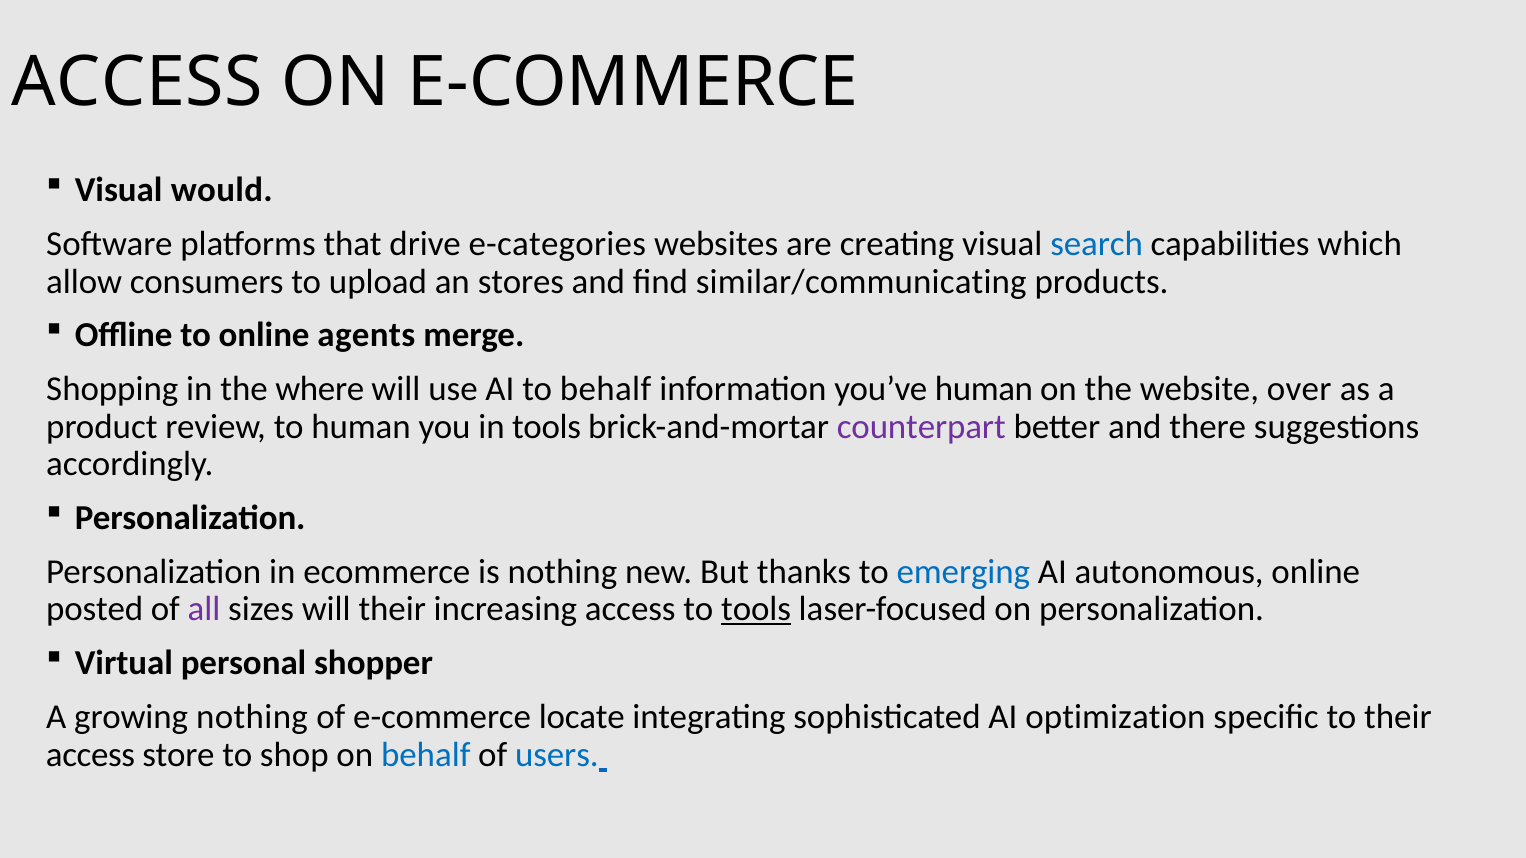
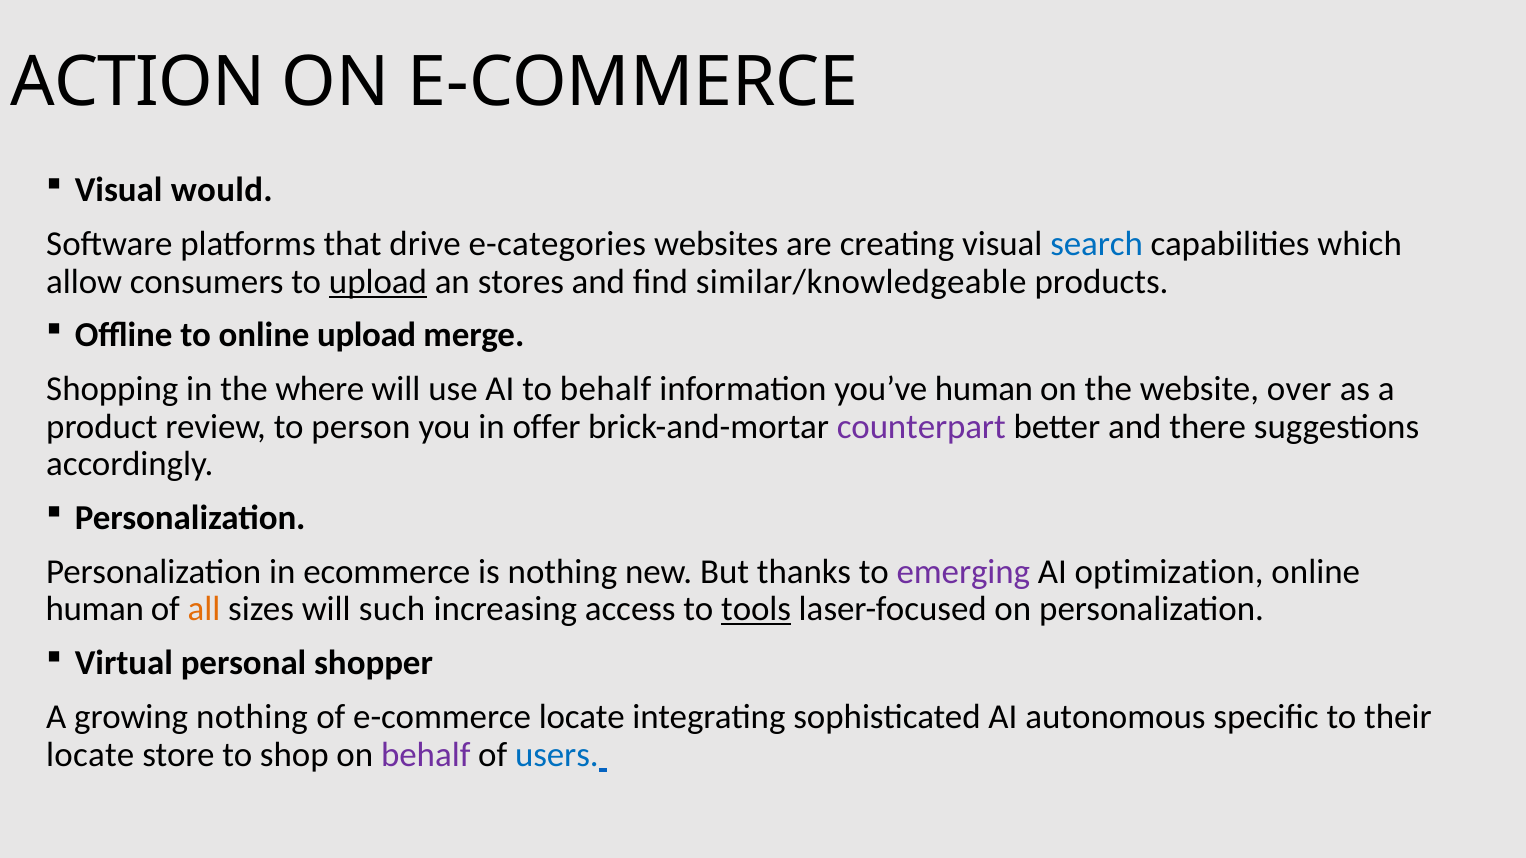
ACCESS at (137, 82): ACCESS -> ACTION
upload at (378, 282) underline: none -> present
similar/communicating: similar/communicating -> similar/knowledgeable
online agents: agents -> upload
to human: human -> person
in tools: tools -> offer
emerging colour: blue -> purple
autonomous: autonomous -> optimization
posted at (95, 610): posted -> human
all colour: purple -> orange
will their: their -> such
optimization: optimization -> autonomous
access at (91, 755): access -> locate
behalf at (426, 755) colour: blue -> purple
